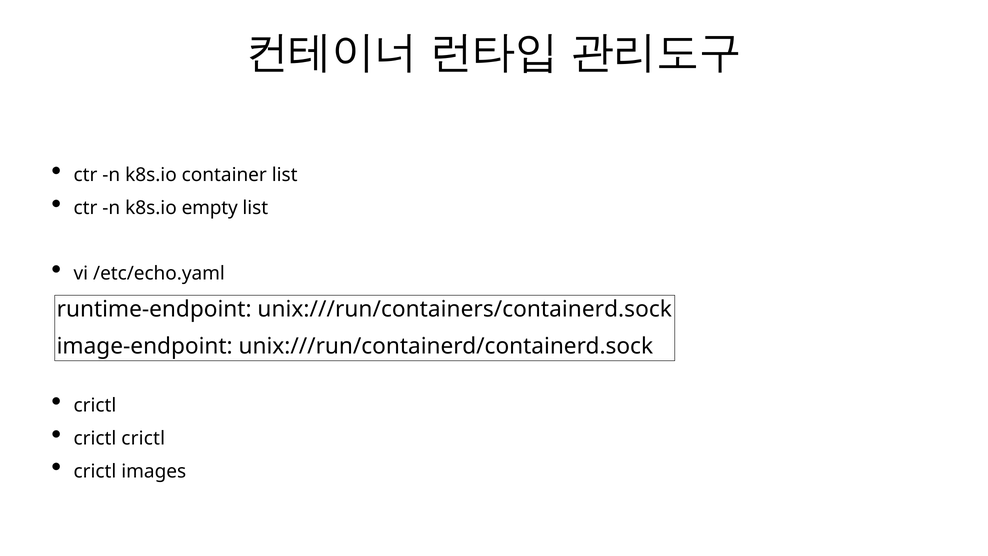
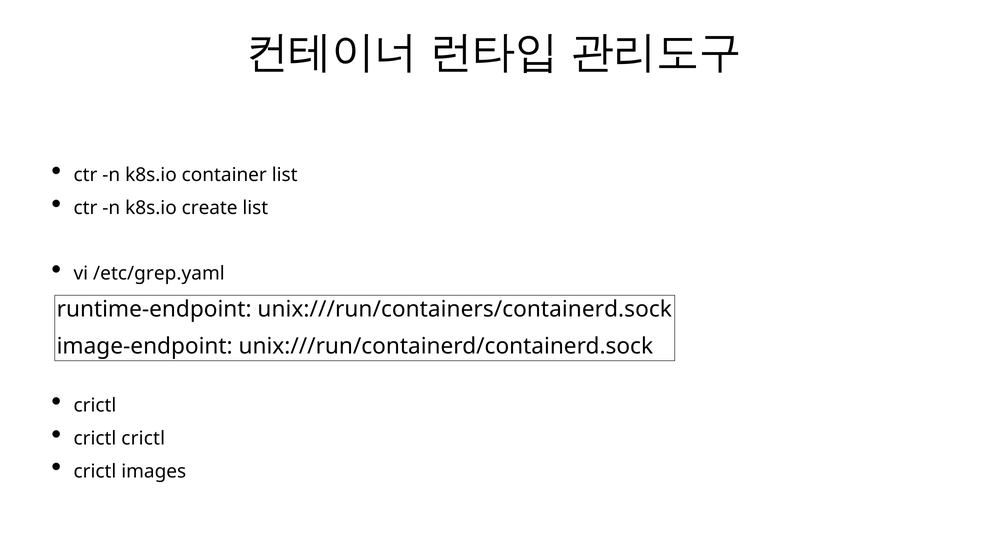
empty: empty -> create
/etc/echo.yaml: /etc/echo.yaml -> /etc/grep.yaml
